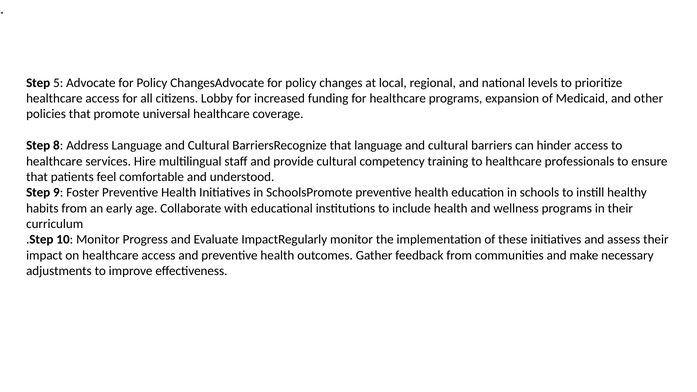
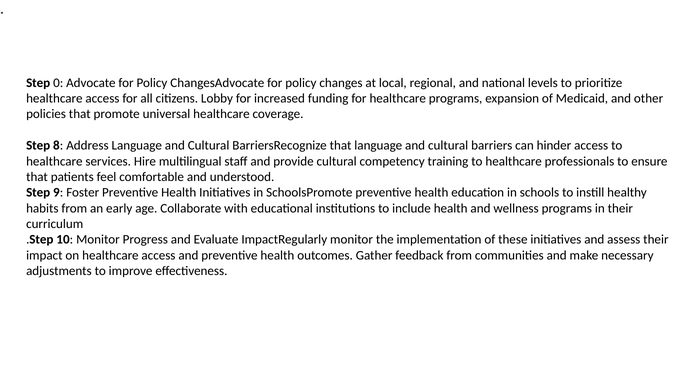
5: 5 -> 0
